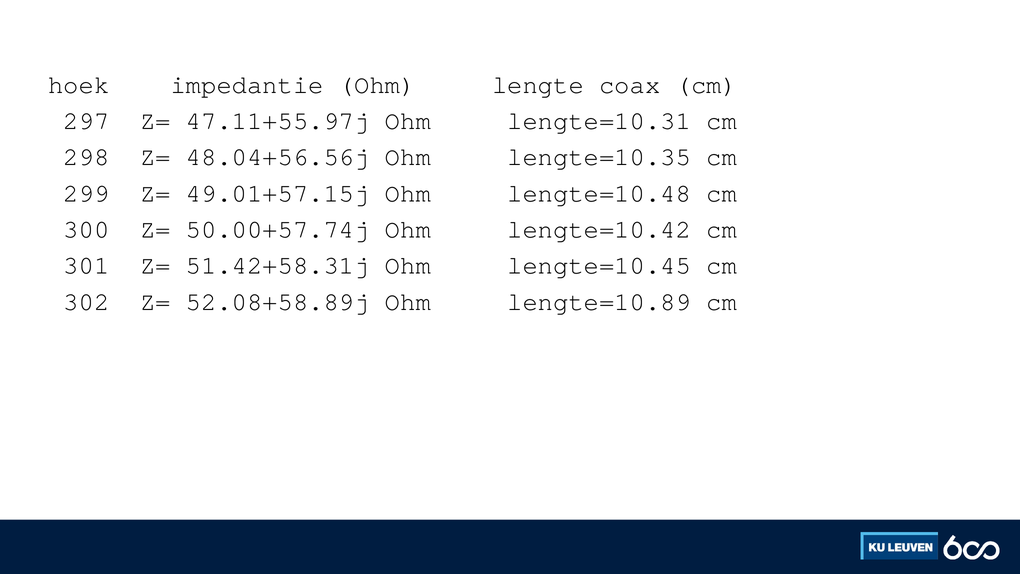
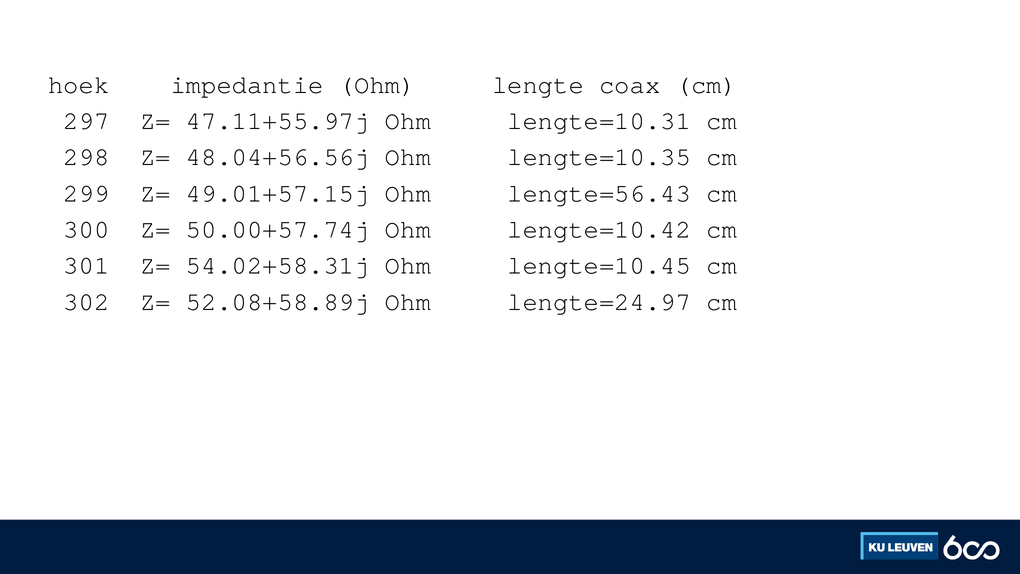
lengte=10.48: lengte=10.48 -> lengte=56.43
51.42+58.31j: 51.42+58.31j -> 54.02+58.31j
lengte=10.89: lengte=10.89 -> lengte=24.97
